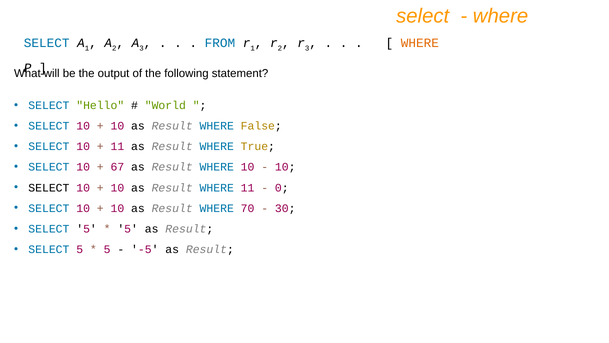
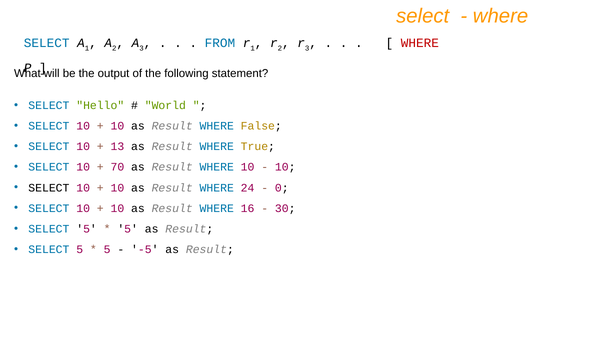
WHERE at (420, 43) colour: orange -> red
11 at (117, 146): 11 -> 13
67: 67 -> 70
WHERE 11: 11 -> 24
70: 70 -> 16
